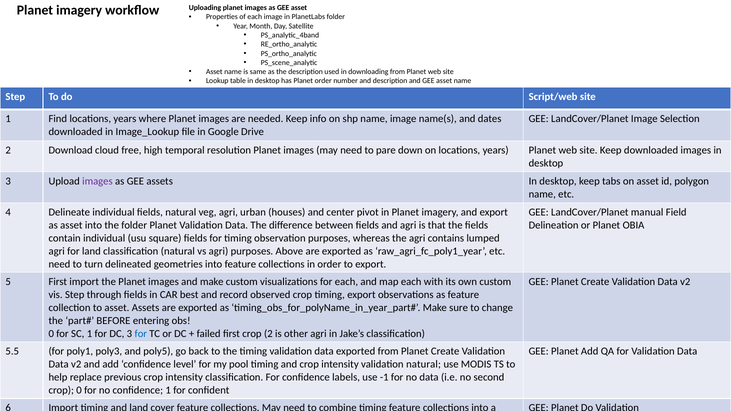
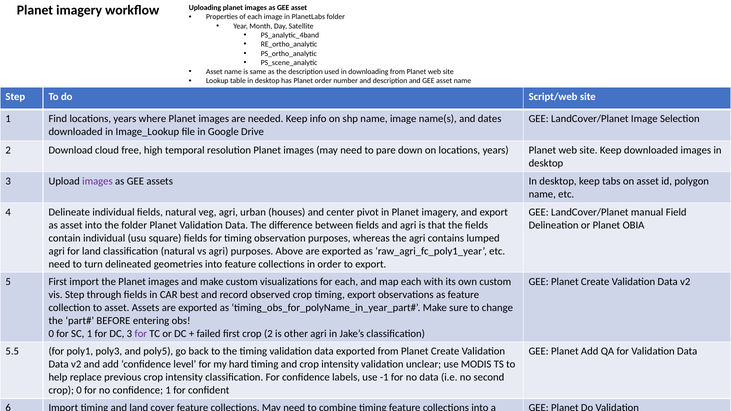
for at (141, 334) colour: blue -> purple
pool: pool -> hard
validation natural: natural -> unclear
